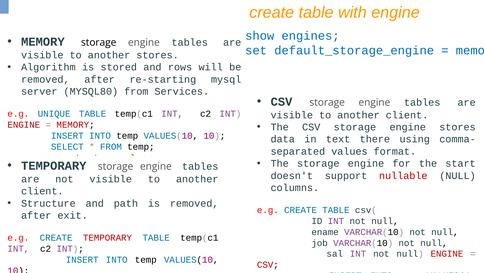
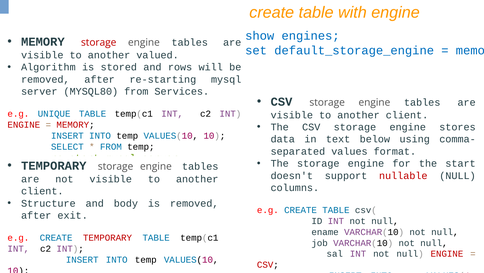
storage at (99, 42) colour: black -> red
another stores: stores -> valued
there: there -> below
path: path -> body
